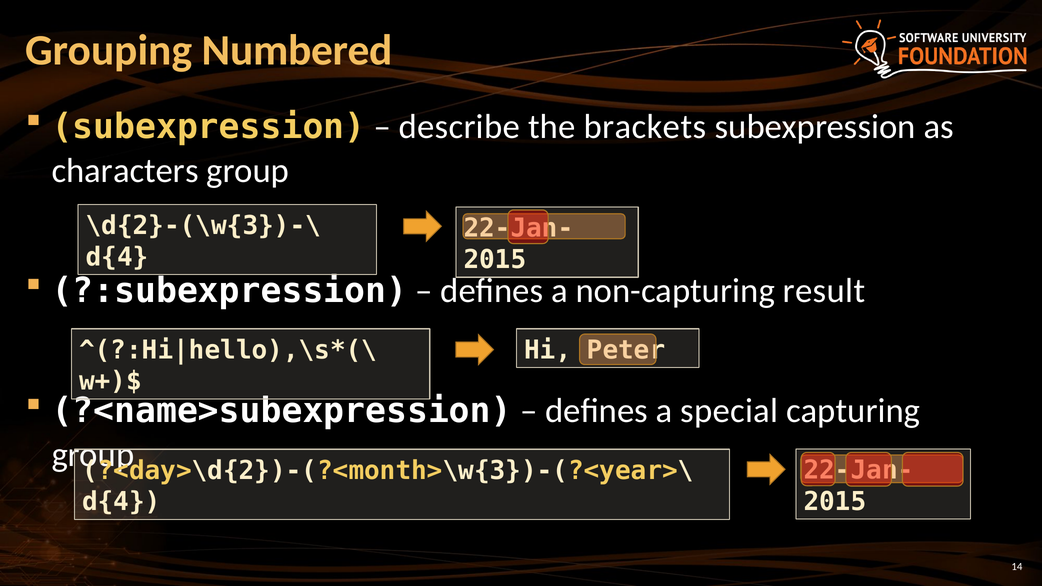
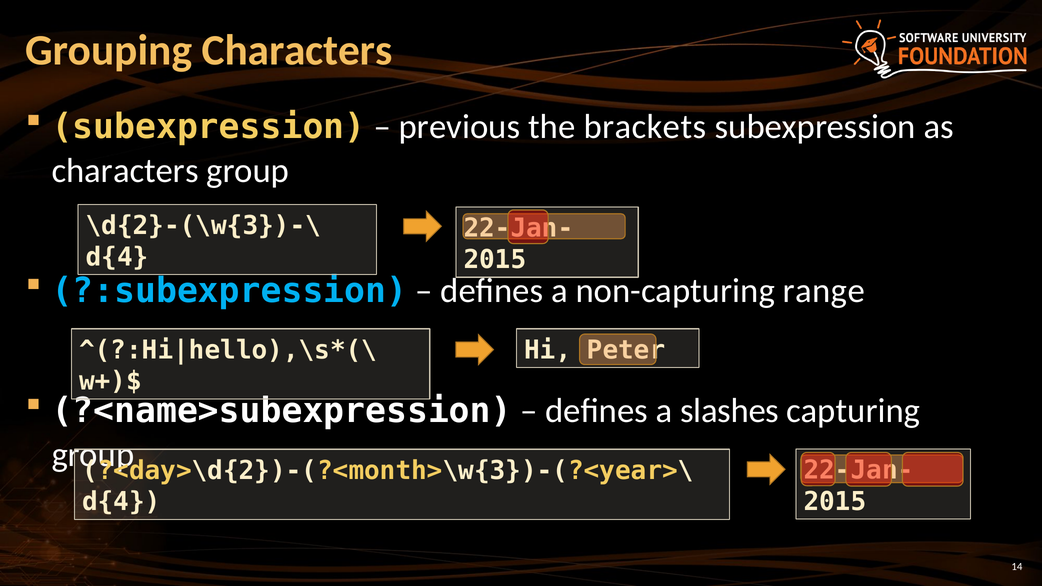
Grouping Numbered: Numbered -> Characters
describe: describe -> previous
?:subexpression colour: white -> light blue
result: result -> range
special: special -> slashes
